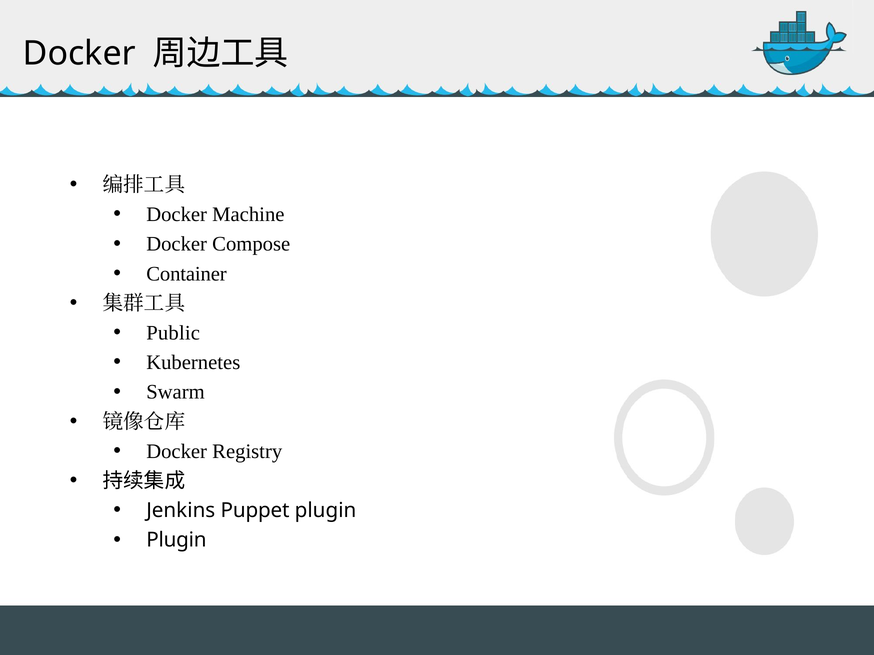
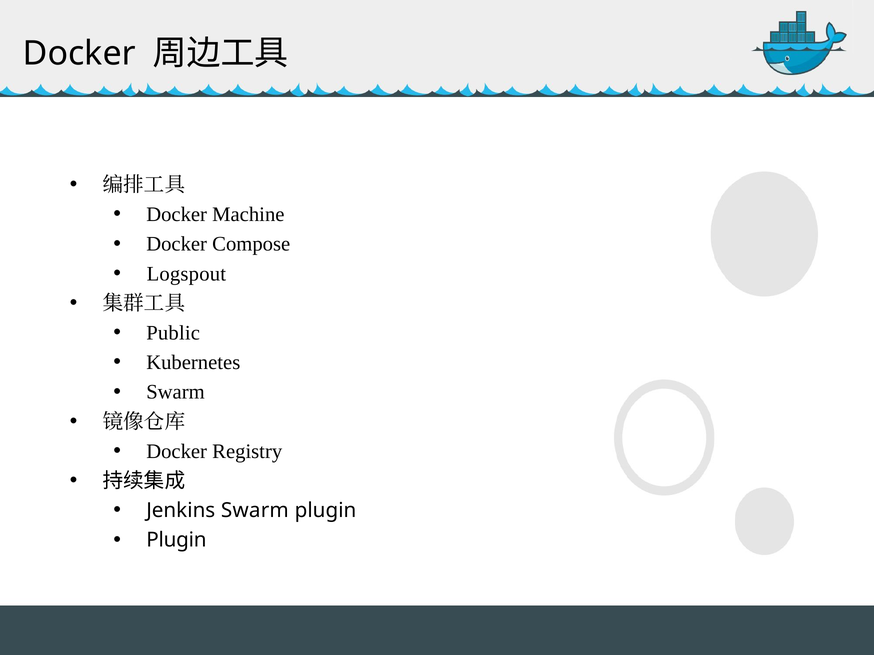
Container: Container -> Logspout
Jenkins Puppet: Puppet -> Swarm
